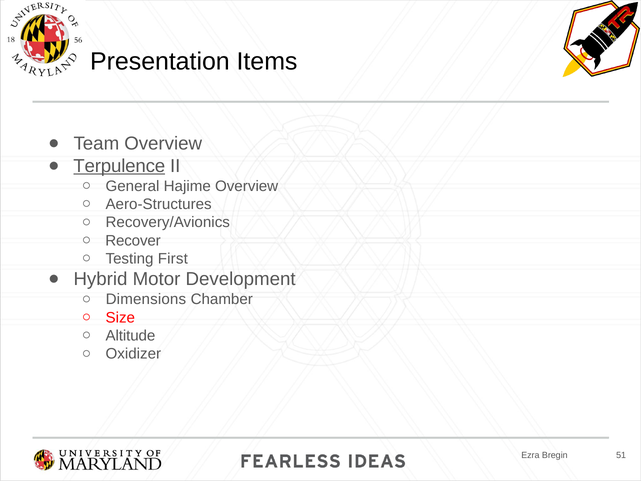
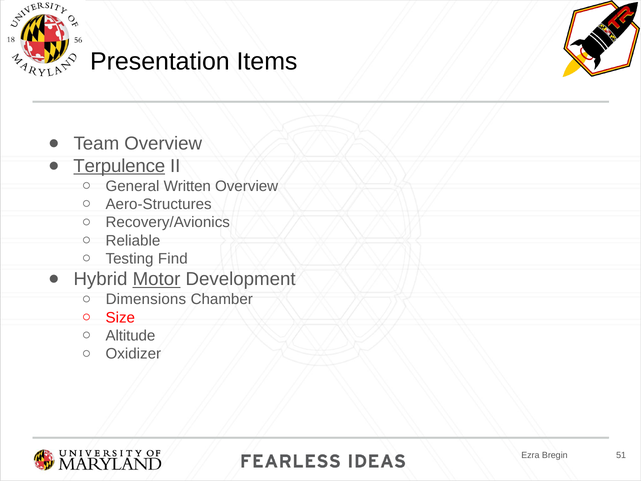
Hajime: Hajime -> Written
Recover: Recover -> Reliable
First: First -> Find
Motor underline: none -> present
